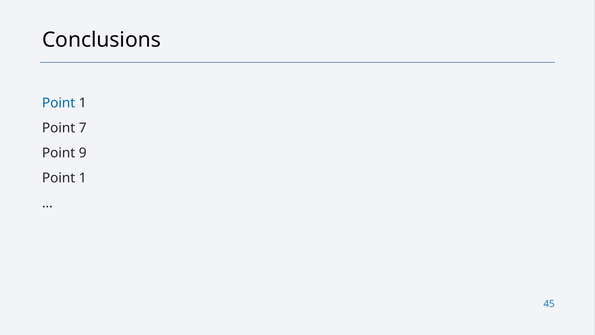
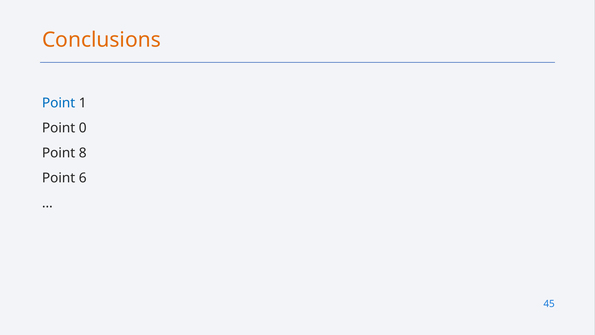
Conclusions colour: black -> orange
7: 7 -> 0
9: 9 -> 8
1 at (83, 178): 1 -> 6
